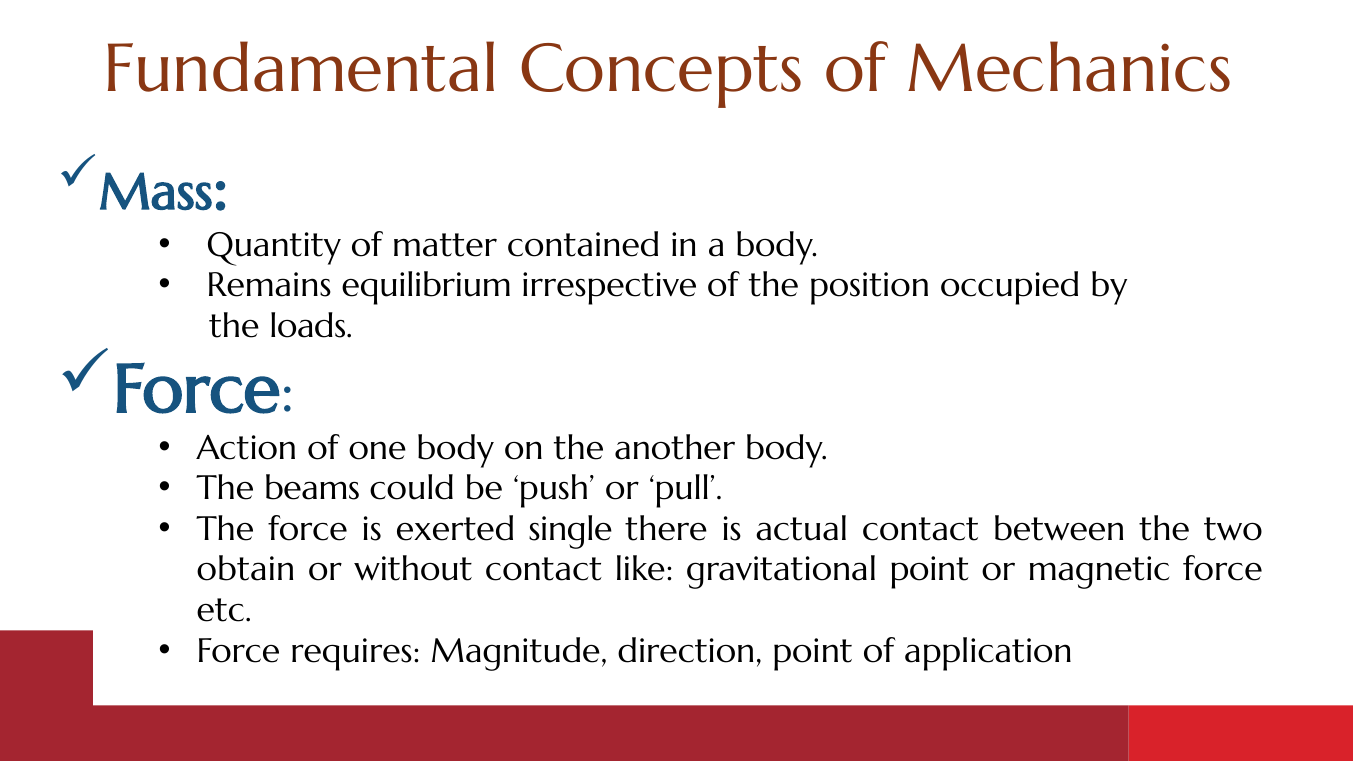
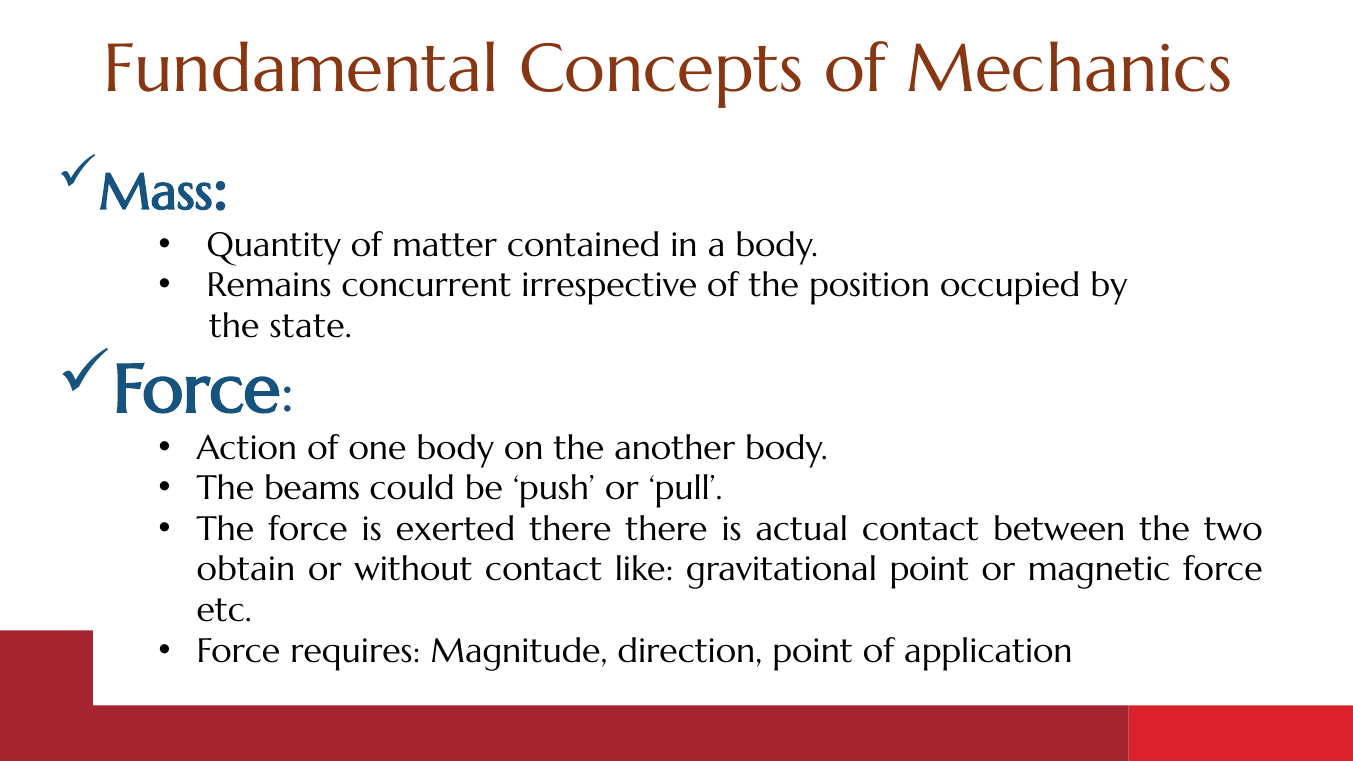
equilibrium: equilibrium -> concurrent
loads: loads -> state
exerted single: single -> there
